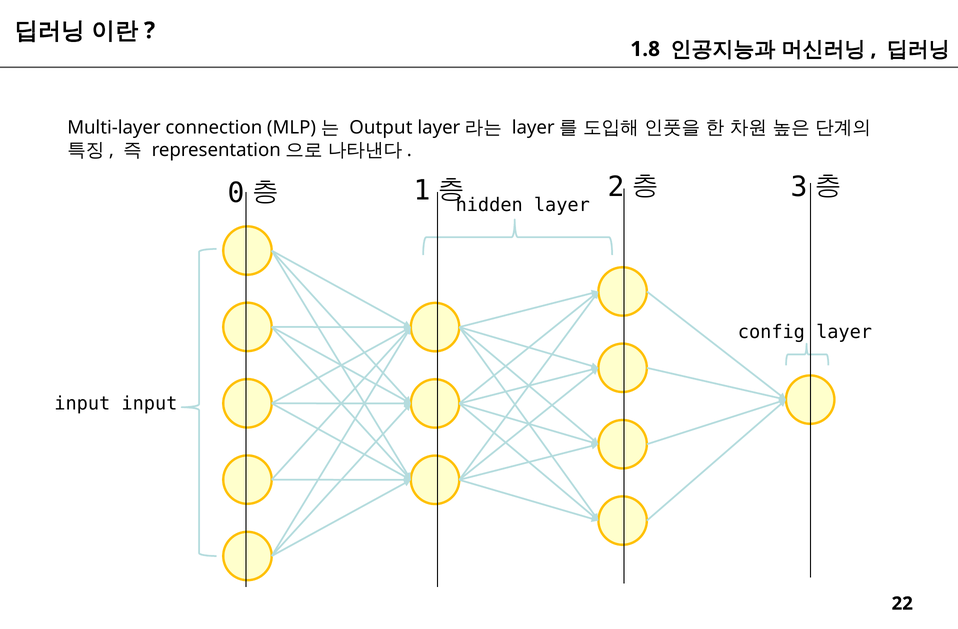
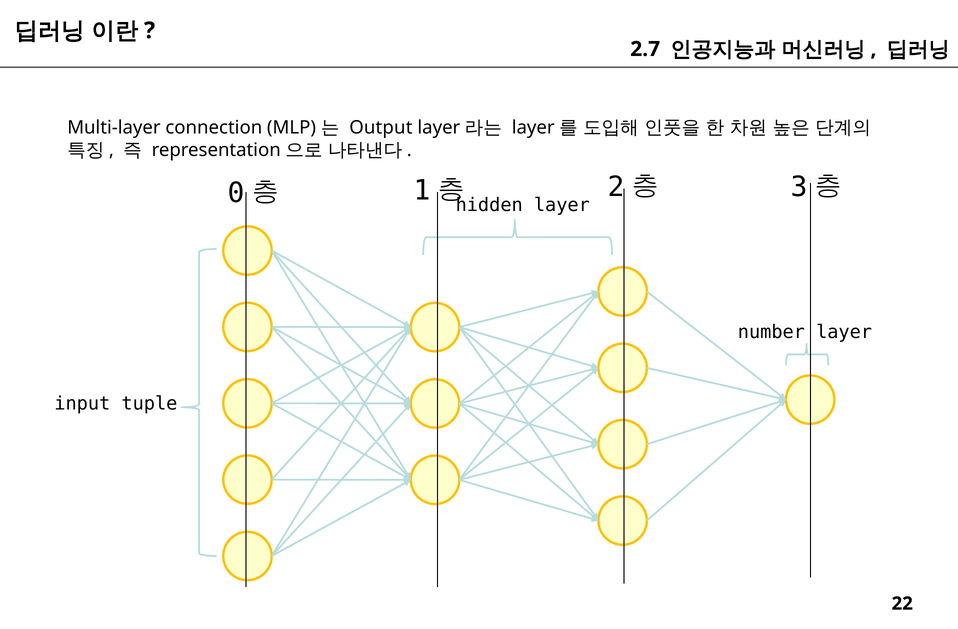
1.8: 1.8 -> 2.7
config: config -> number
input input: input -> tuple
